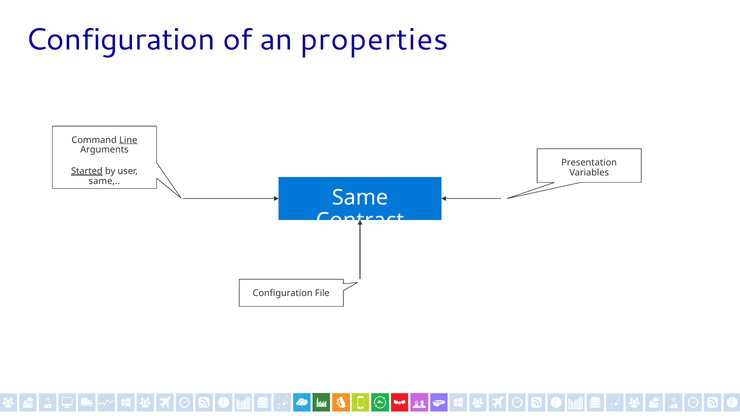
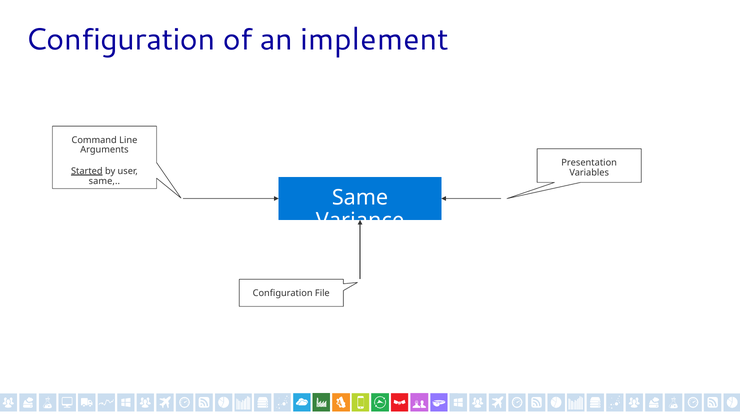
properties: properties -> implement
Line underline: present -> none
Contract: Contract -> Variance
